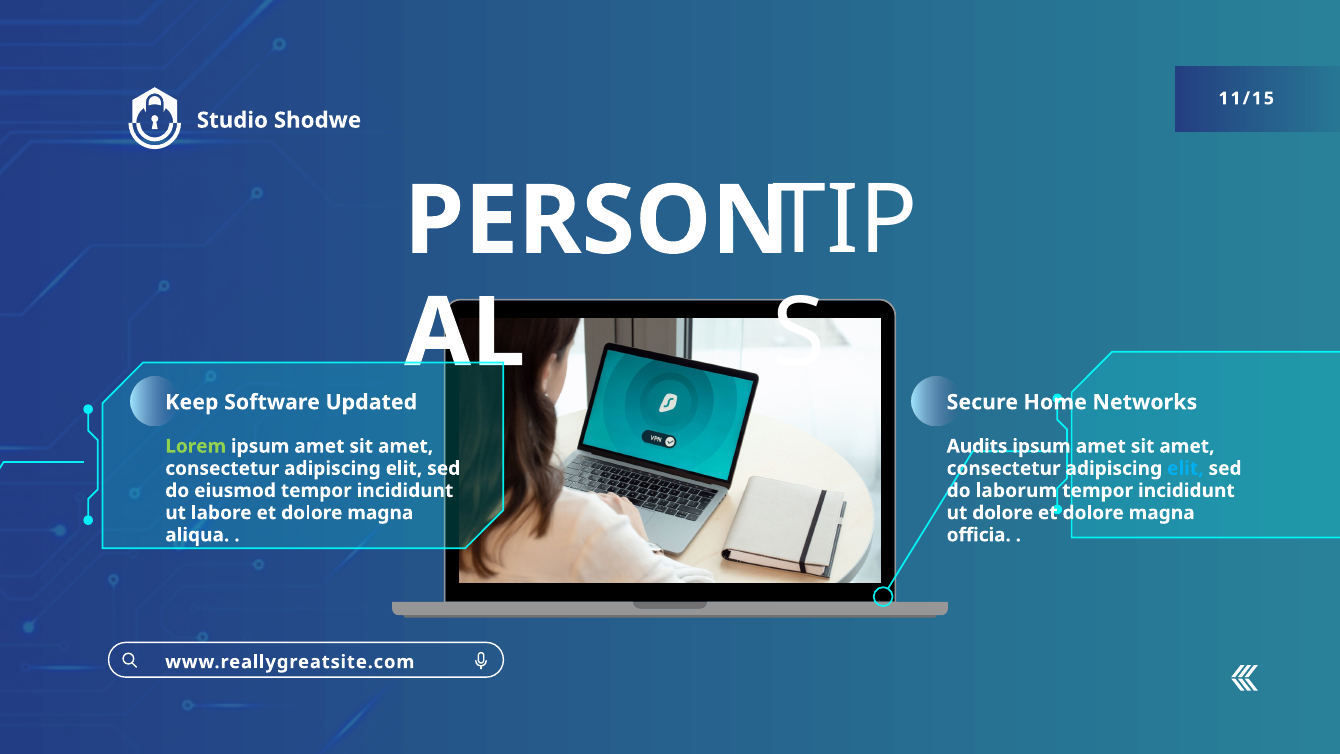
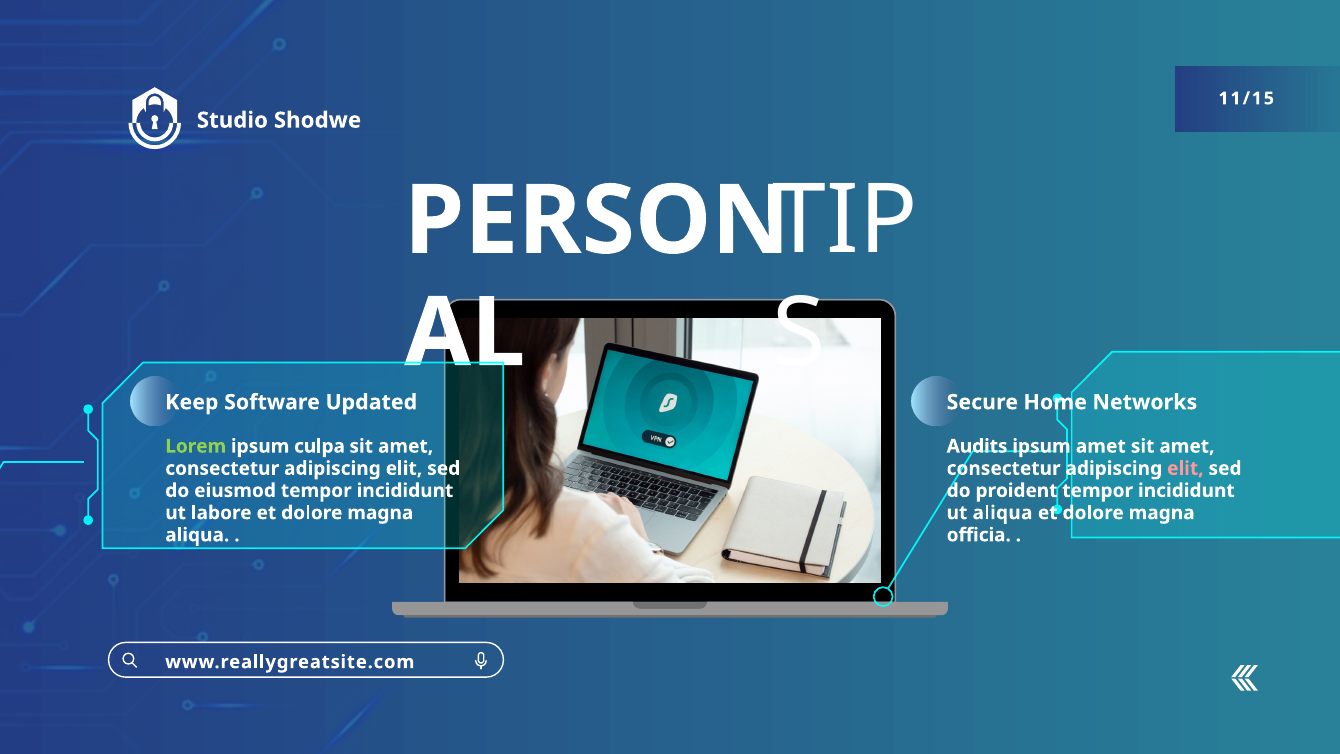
amet at (319, 446): amet -> culpa
elit at (1185, 468) colour: light blue -> pink
laborum: laborum -> proident
ut dolore: dolore -> aliqua
